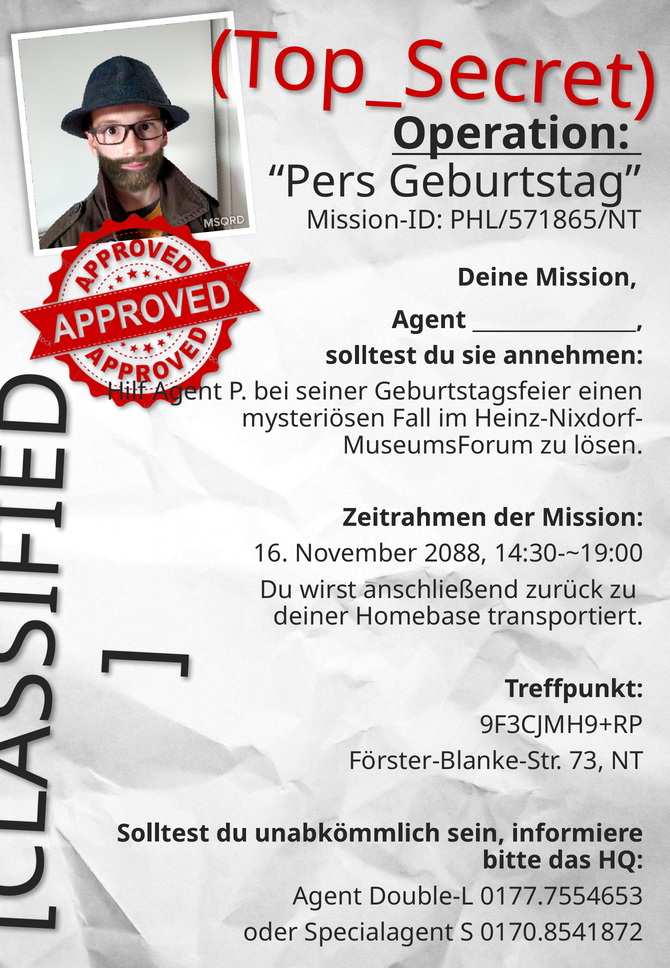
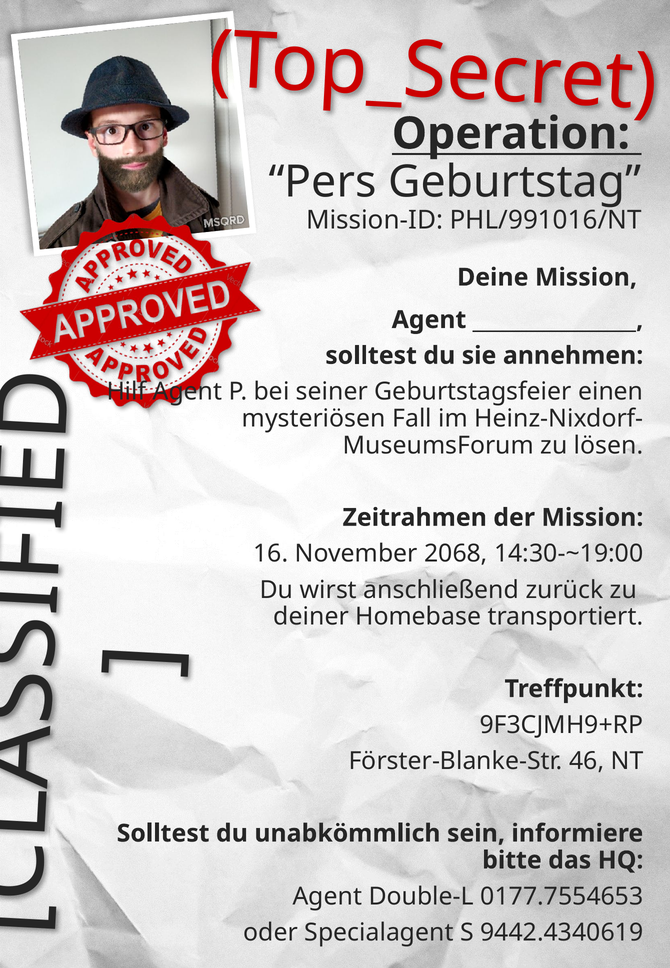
PHL/571865/NT: PHL/571865/NT -> PHL/991016/NT
2088: 2088 -> 2068
73: 73 -> 46
0170.8541872: 0170.8541872 -> 9442.4340619
